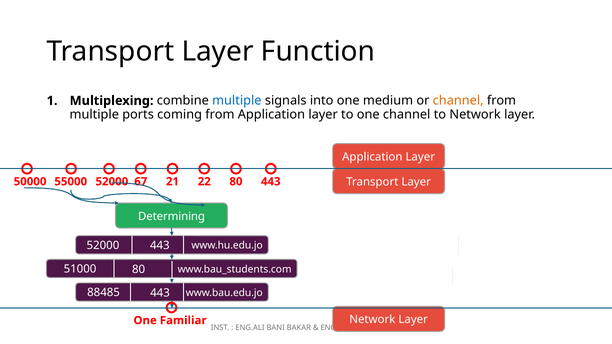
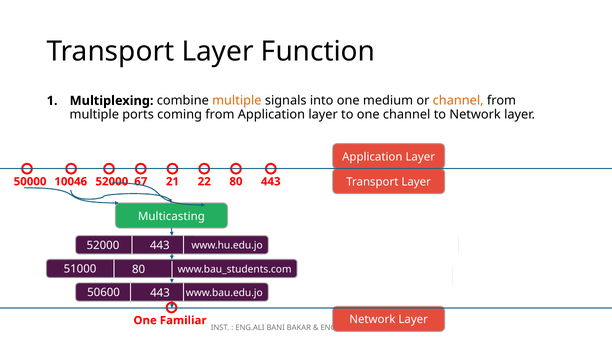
multiple at (237, 101) colour: blue -> orange
55000: 55000 -> 10046
Determining: Determining -> Multicasting
88485: 88485 -> 50600
